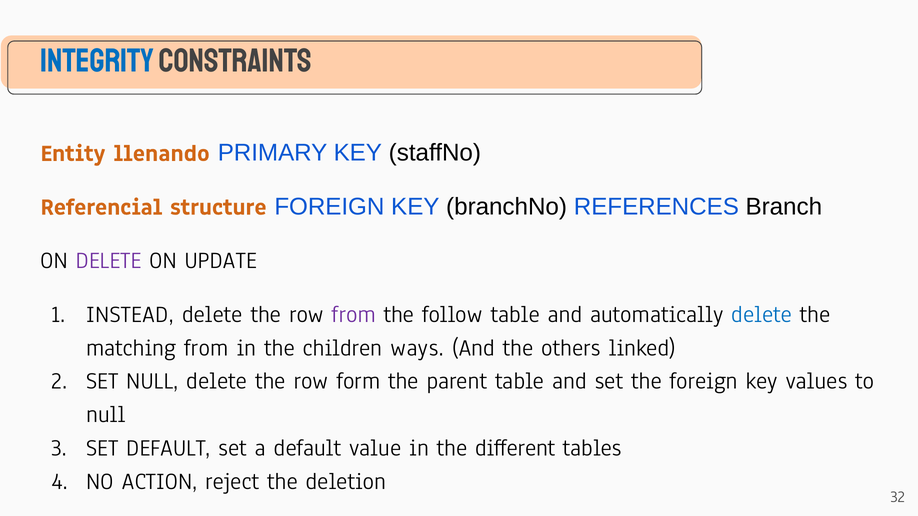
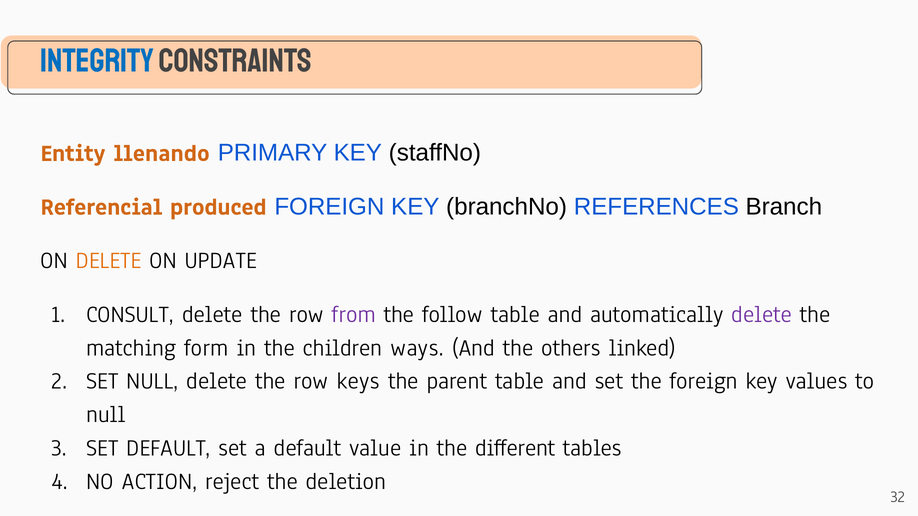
structure: structure -> produced
DELETE at (109, 261) colour: purple -> orange
INSTEAD: INSTEAD -> CONSULT
delete at (762, 314) colour: blue -> purple
matching from: from -> form
form: form -> keys
